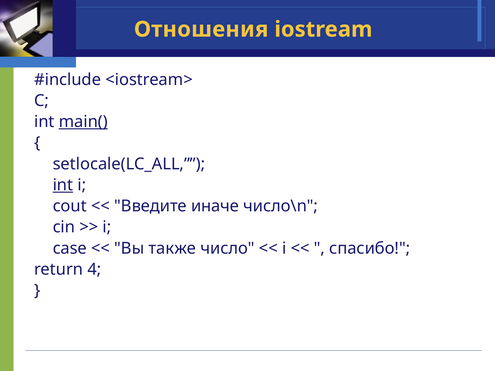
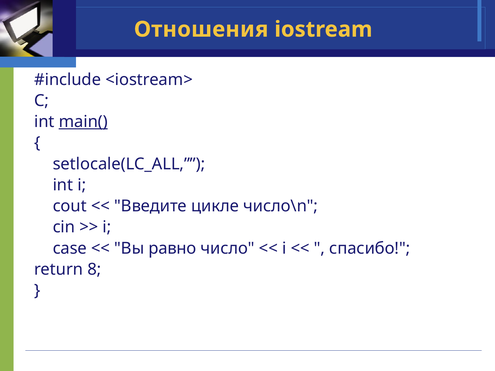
int at (63, 185) underline: present -> none
иначе: иначе -> цикле
также: также -> равно
4: 4 -> 8
